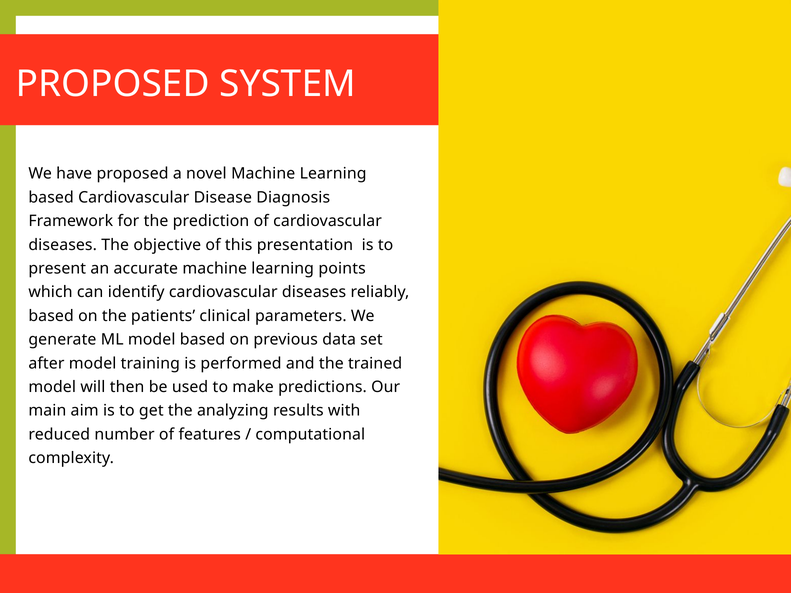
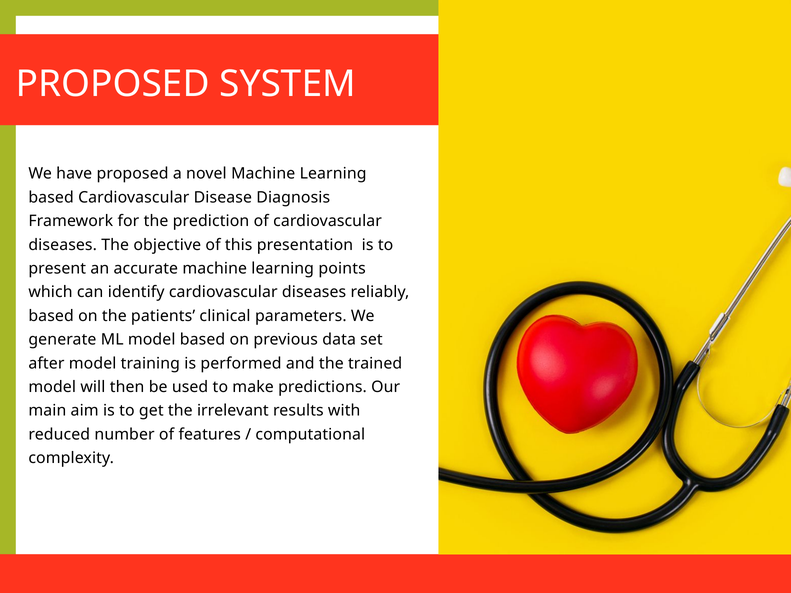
analyzing: analyzing -> irrelevant
